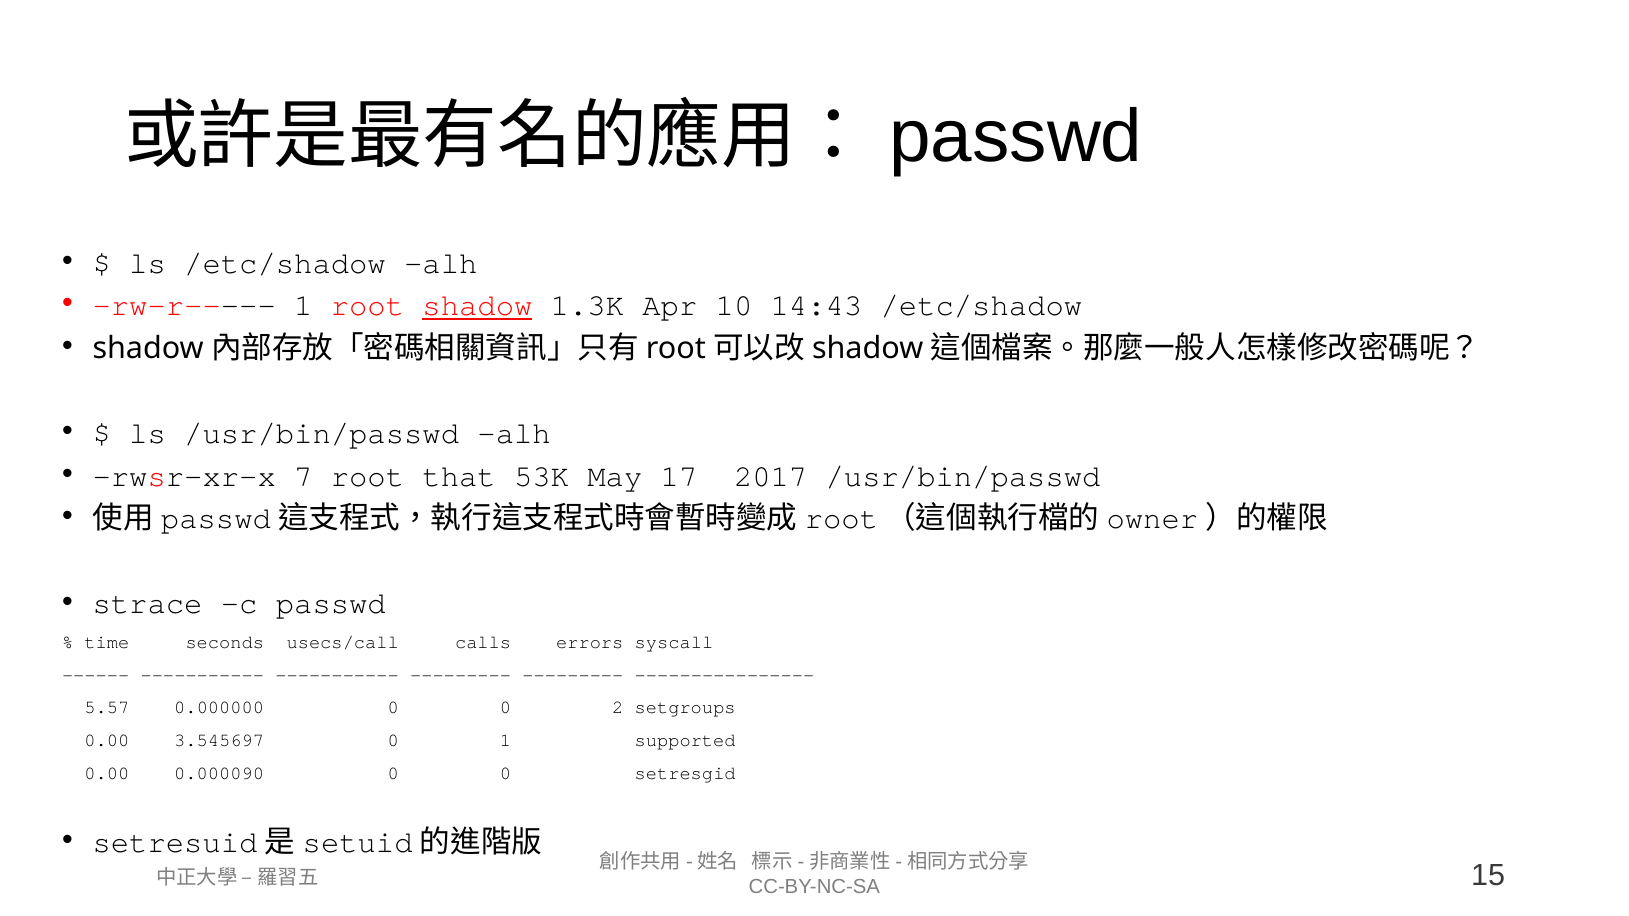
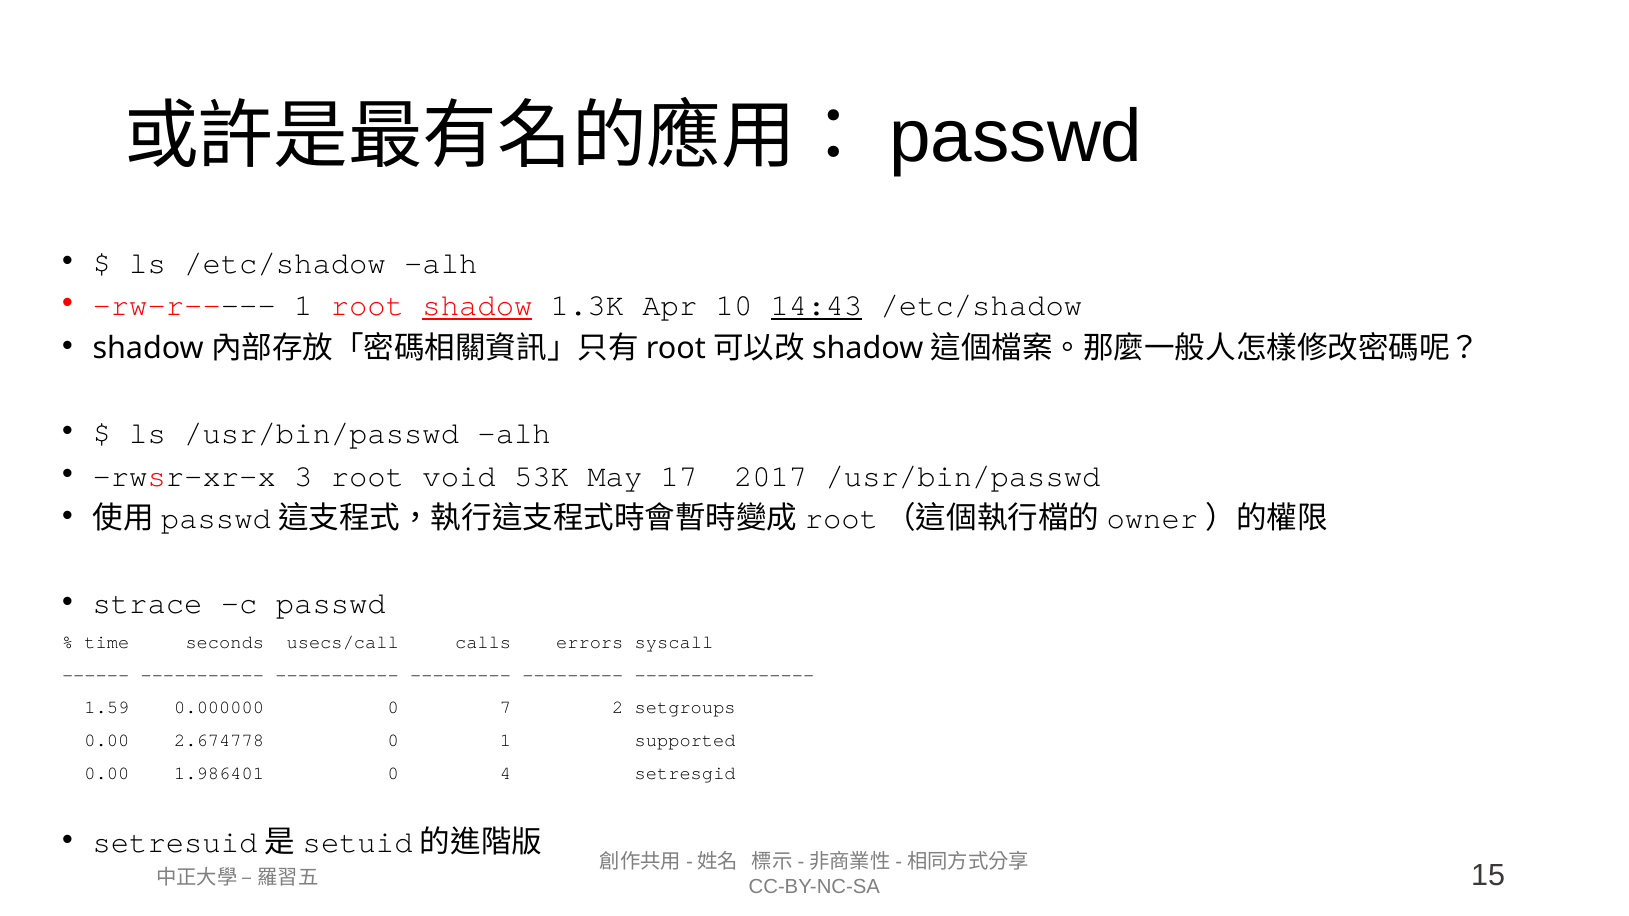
14:43 underline: none -> present
7: 7 -> 3
that: that -> void
5.57: 5.57 -> 1.59
0.000000 0 0: 0 -> 7
3.545697: 3.545697 -> 2.674778
0.000090: 0.000090 -> 1.986401
0 at (505, 773): 0 -> 4
